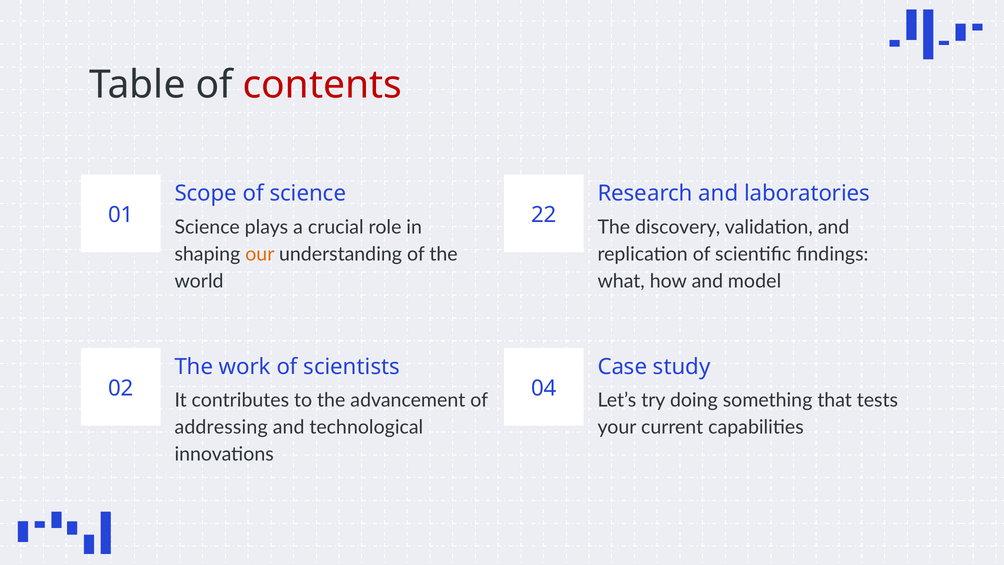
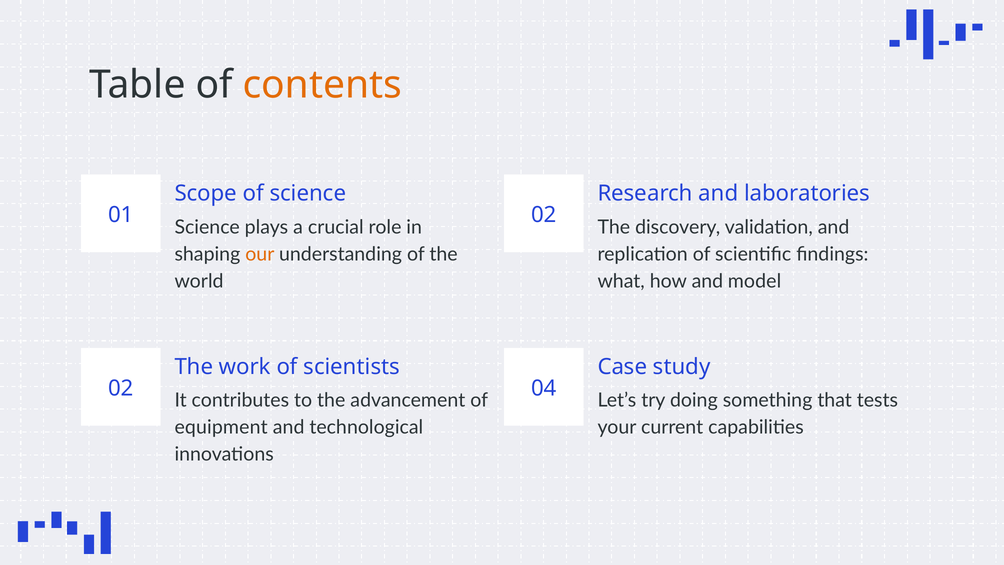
contents colour: red -> orange
01 22: 22 -> 02
addressing: addressing -> equipment
